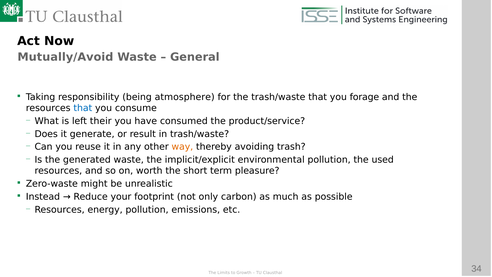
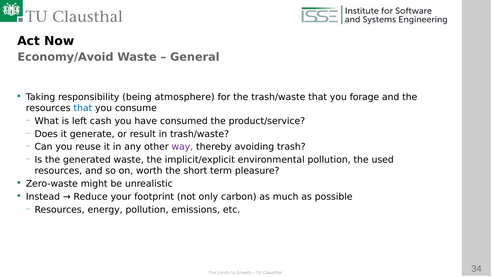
Mutually/Avoid: Mutually/Avoid -> Economy/Avoid
their: their -> cash
way colour: orange -> purple
